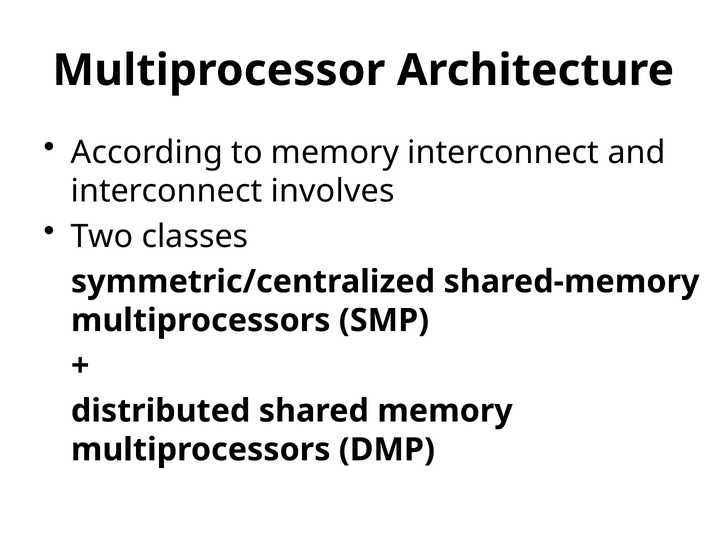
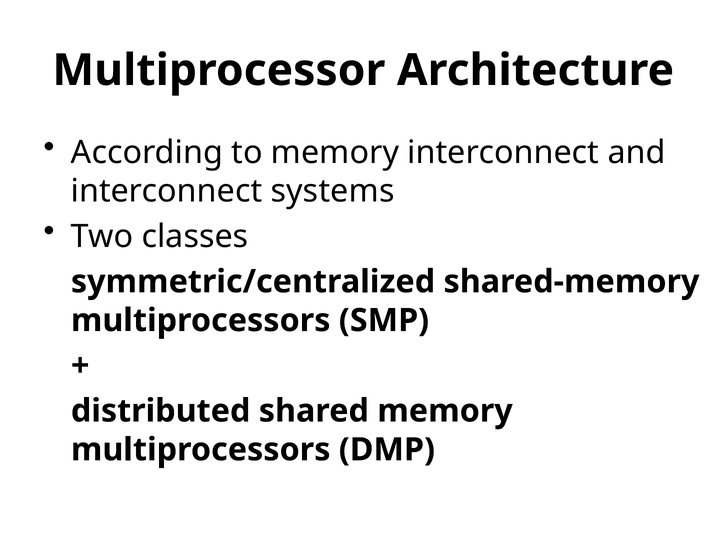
involves: involves -> systems
